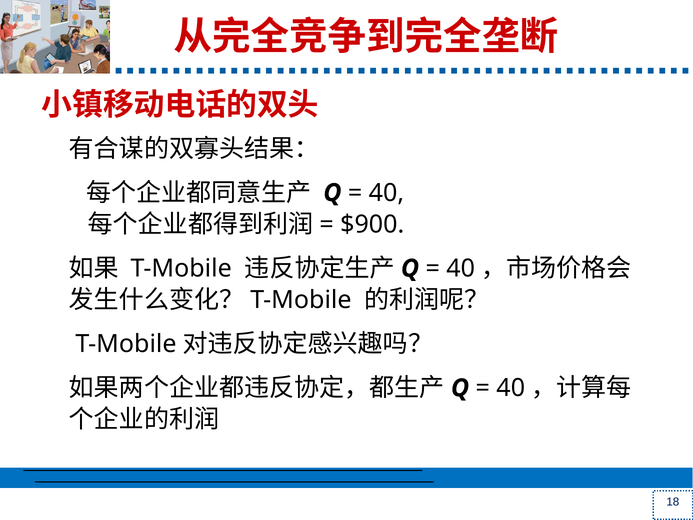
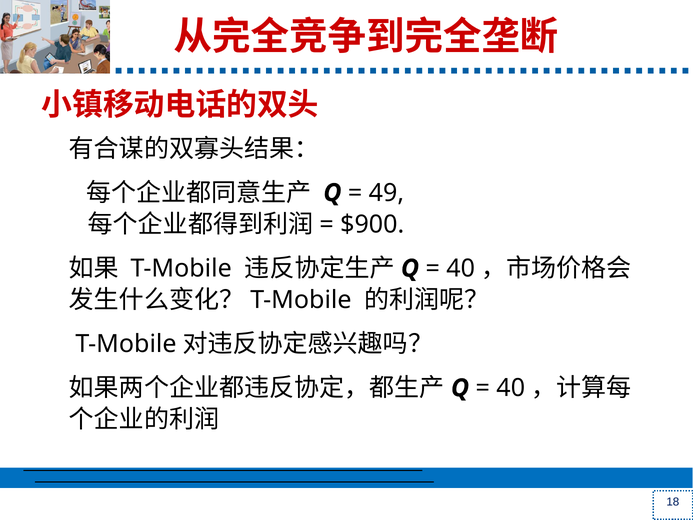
40 at (386, 193): 40 -> 49
